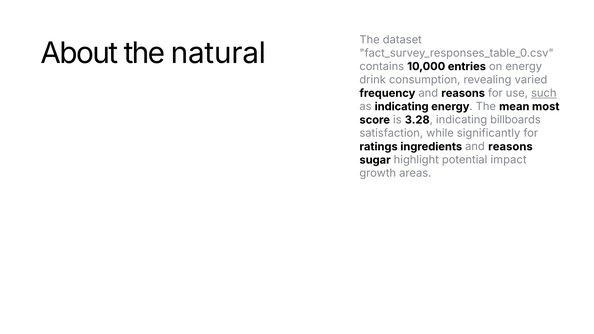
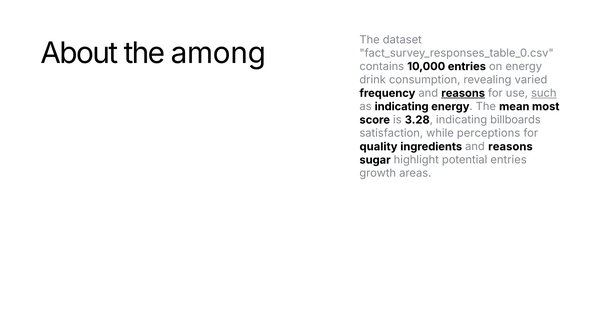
natural: natural -> among
reasons at (463, 93) underline: none -> present
significantly: significantly -> perceptions
ratings: ratings -> quality
potential impact: impact -> entries
